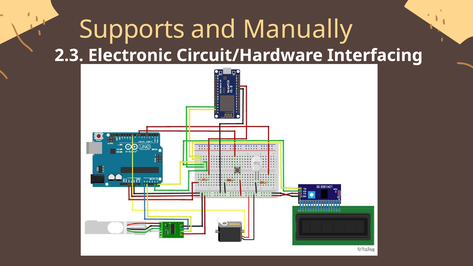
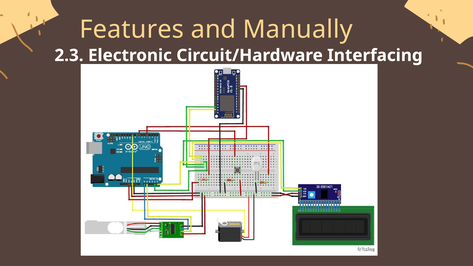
Supports: Supports -> Features
